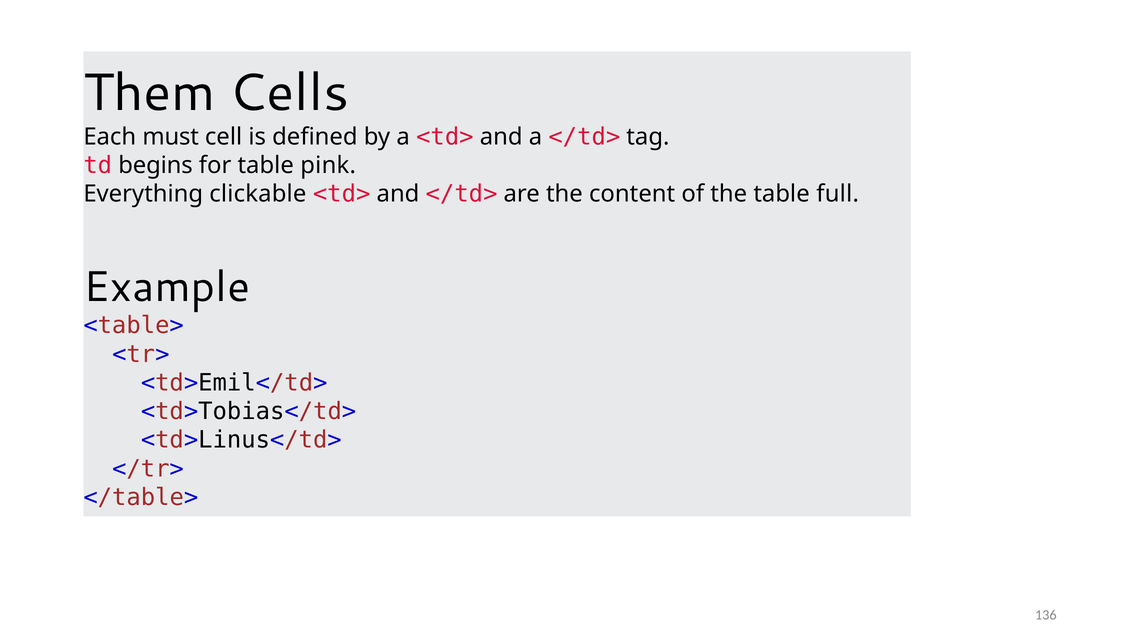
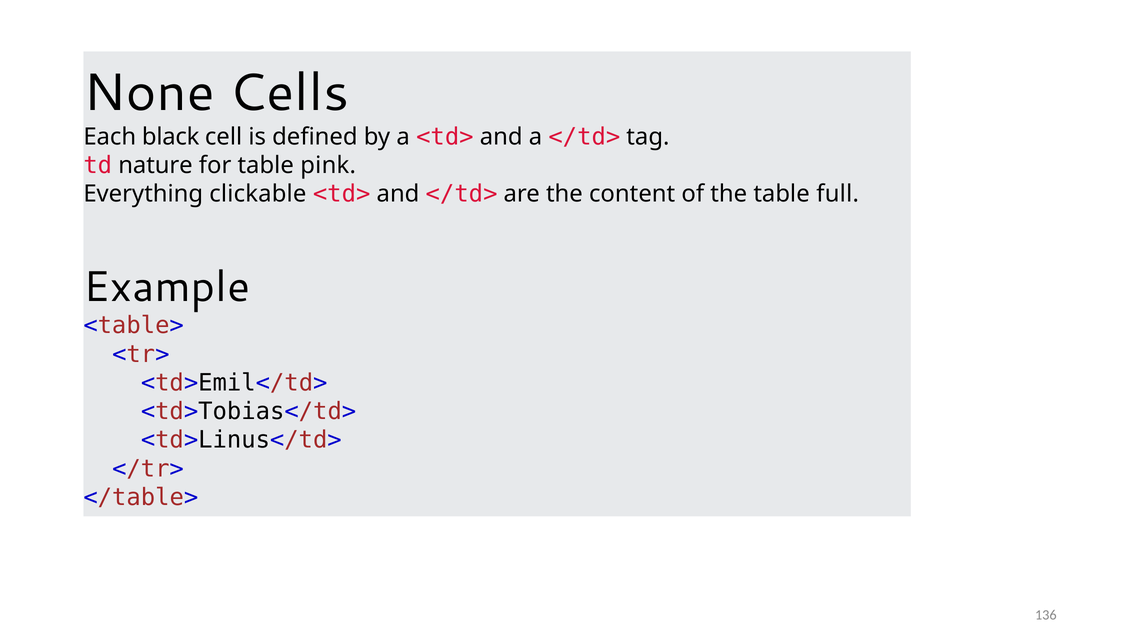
Them: Them -> None
must: must -> black
begins: begins -> nature
